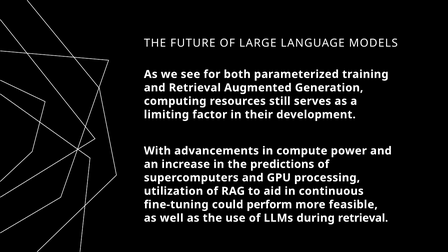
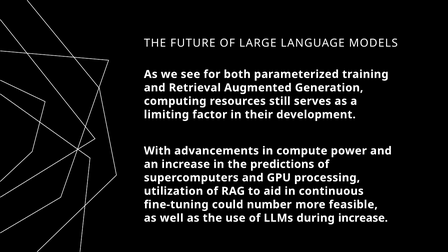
perform: perform -> number
during retrieval: retrieval -> increase
